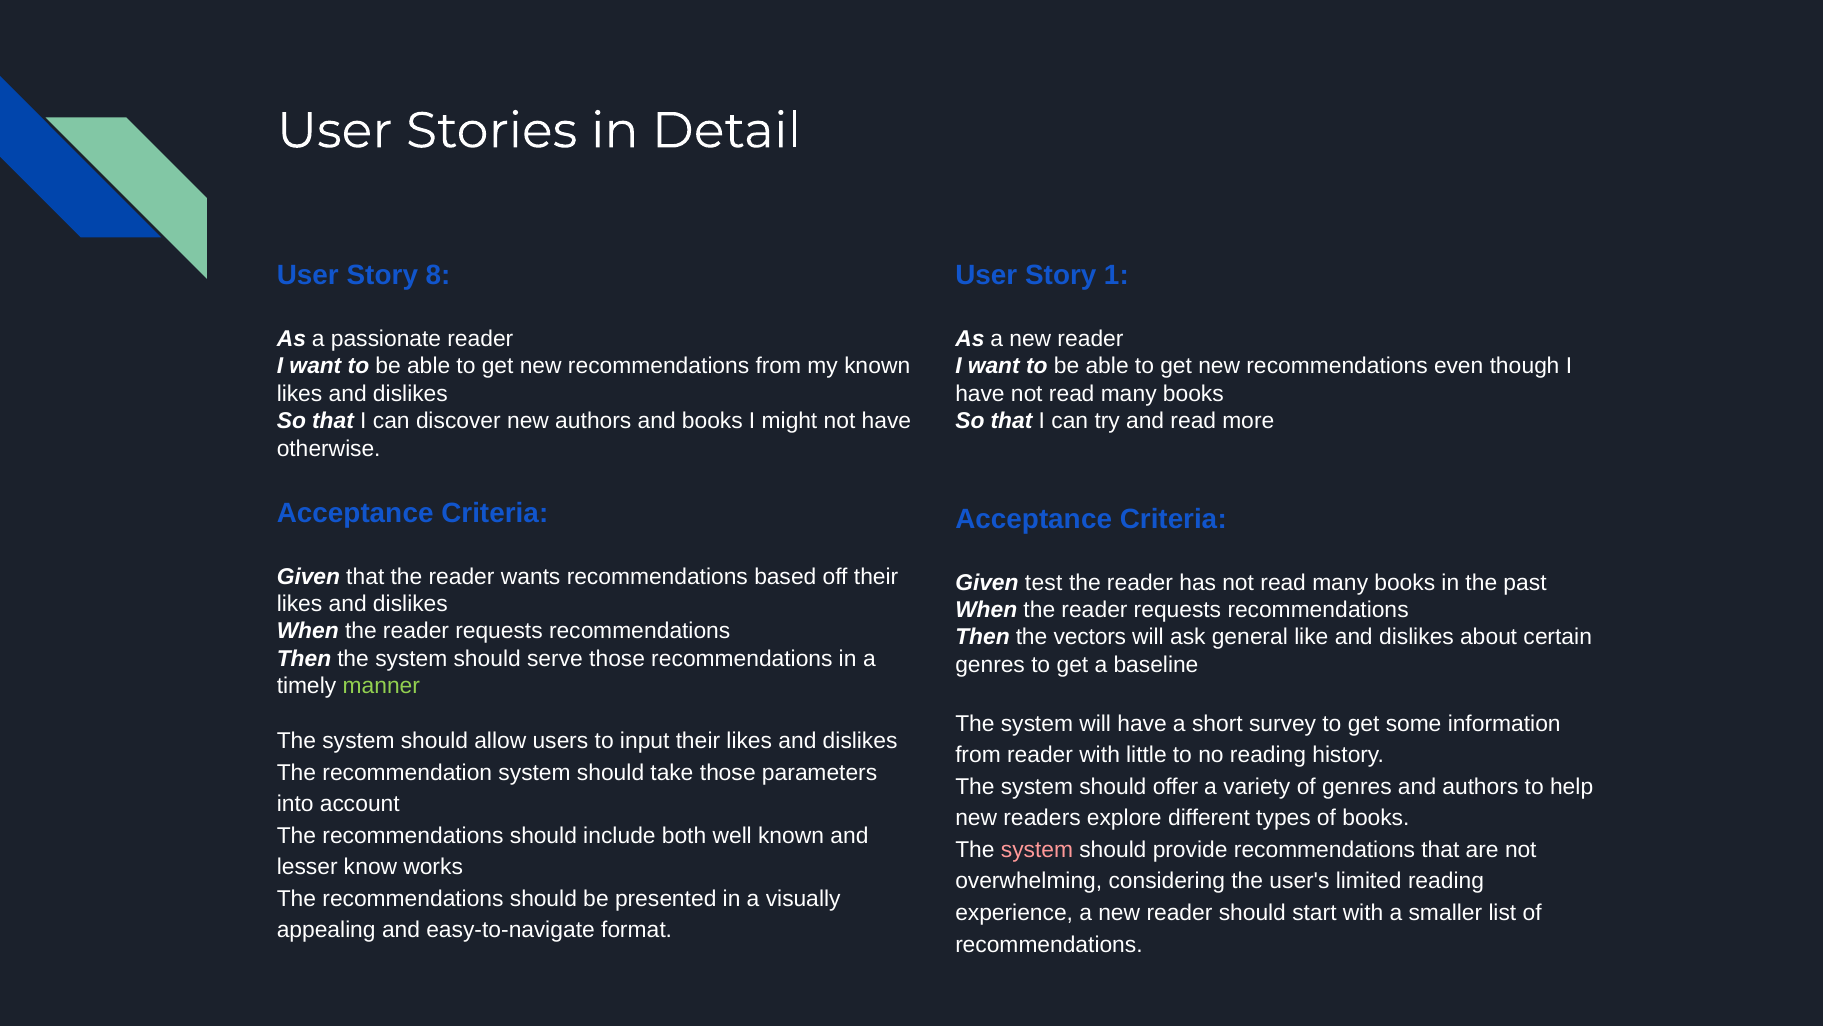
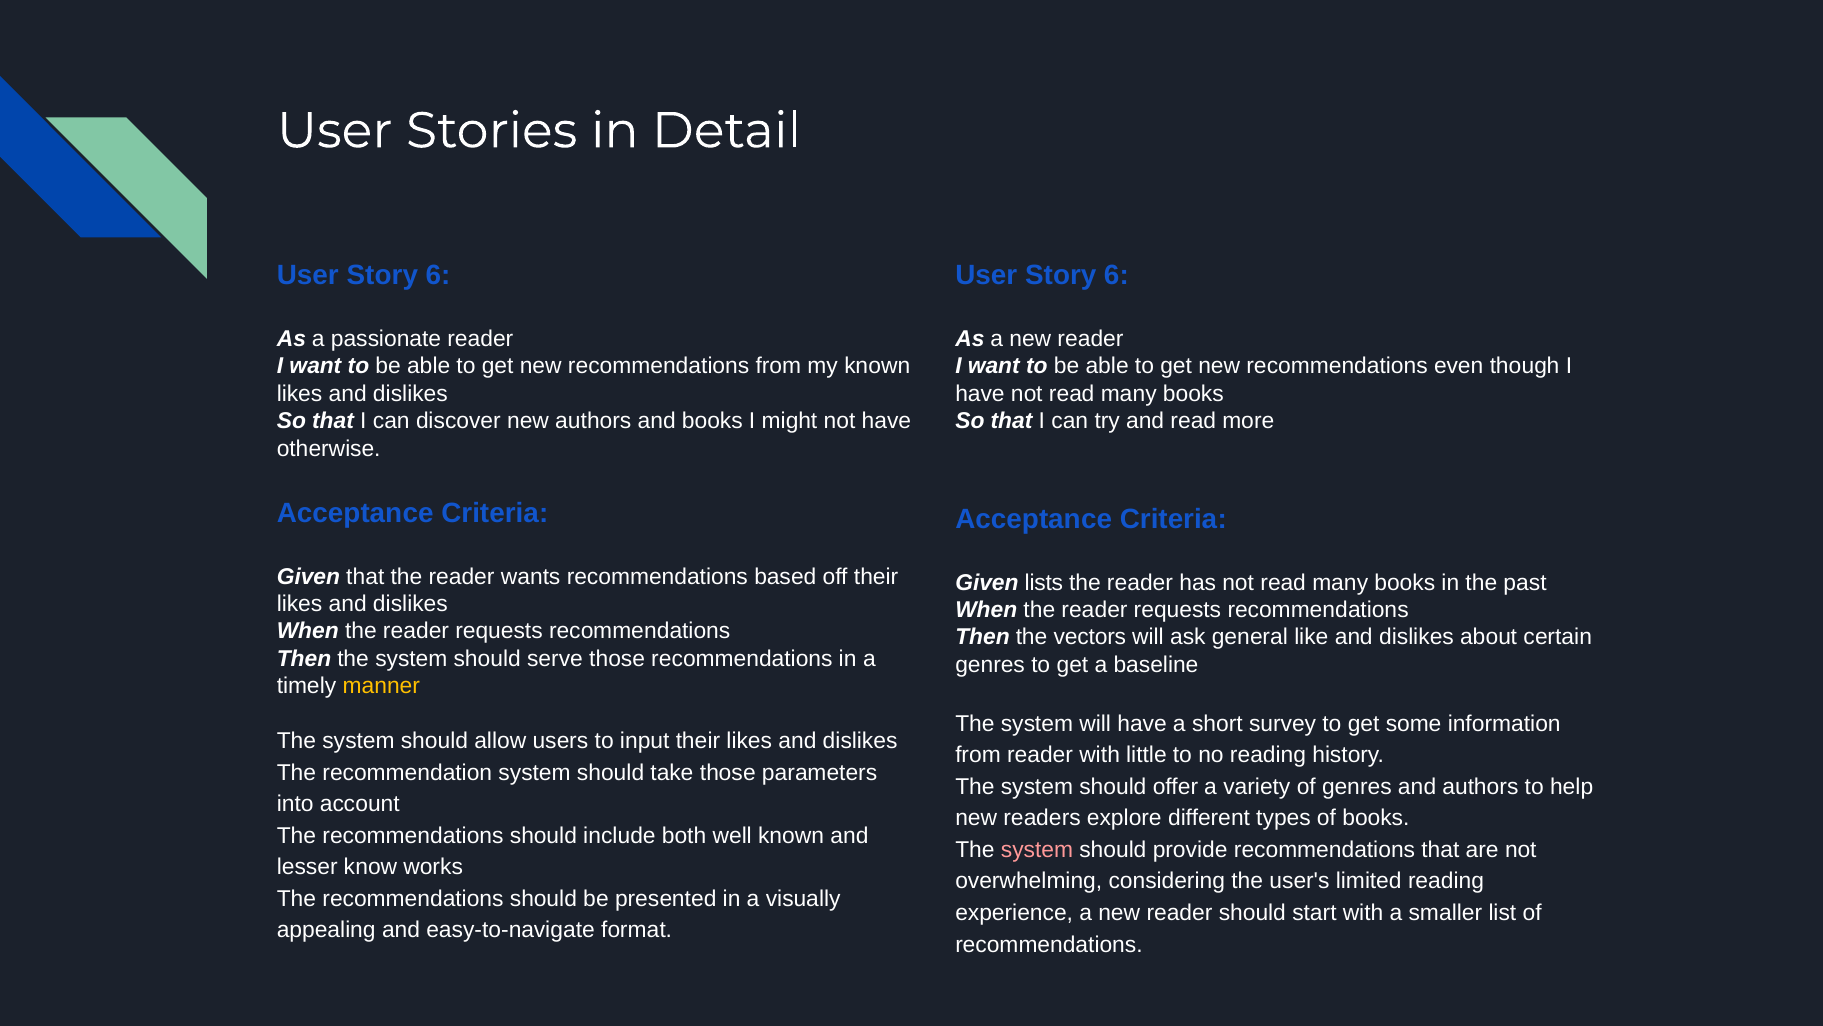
8 at (438, 275): 8 -> 6
1 at (1116, 275): 1 -> 6
test: test -> lists
manner colour: light green -> yellow
